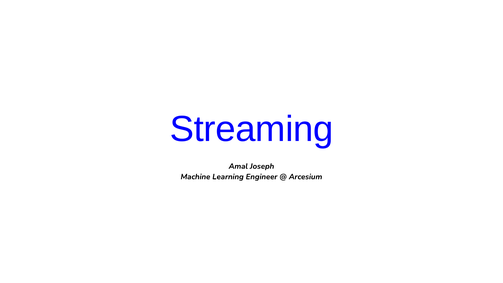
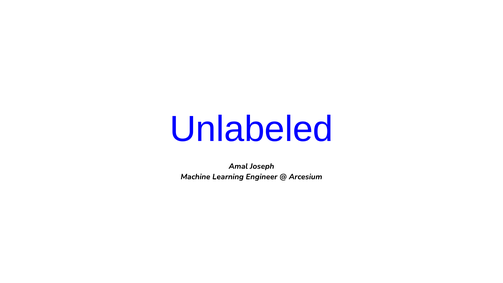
Streaming: Streaming -> Unlabeled
